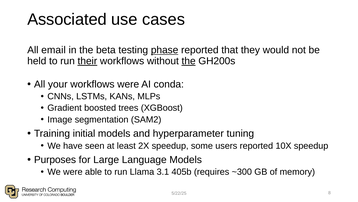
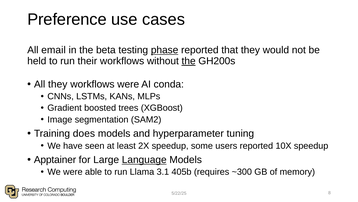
Associated: Associated -> Preference
their underline: present -> none
All your: your -> they
initial: initial -> does
Purposes: Purposes -> Apptainer
Language underline: none -> present
